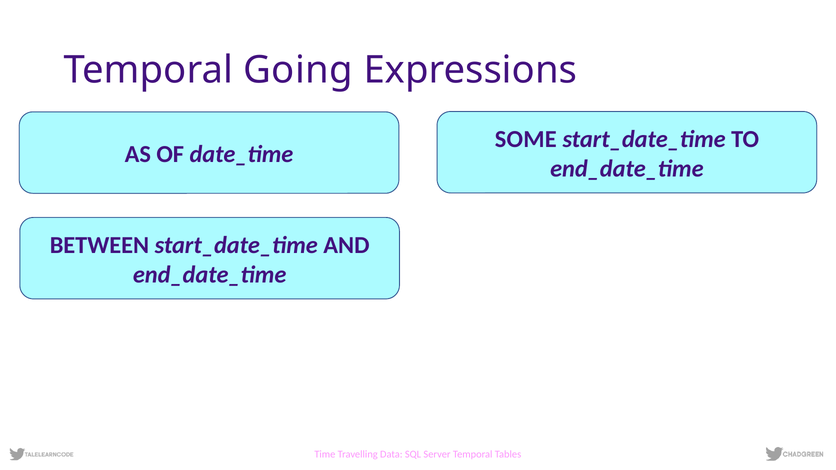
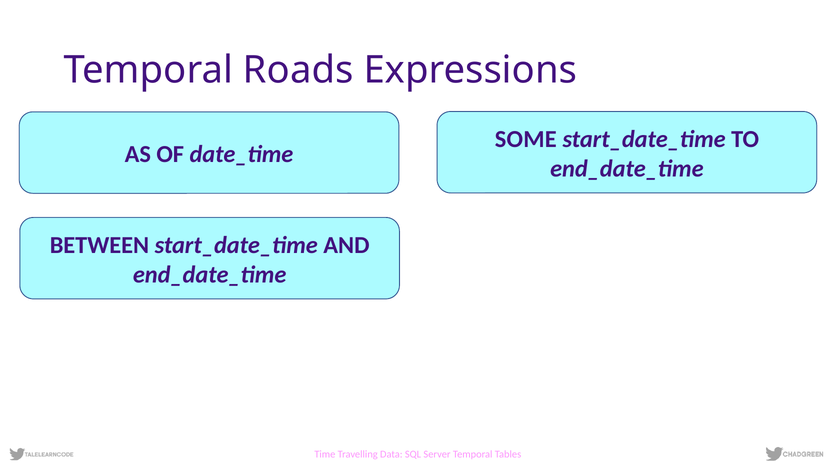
Going: Going -> Roads
